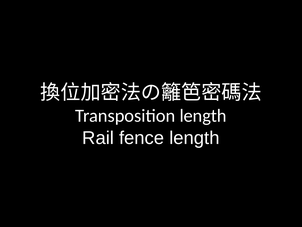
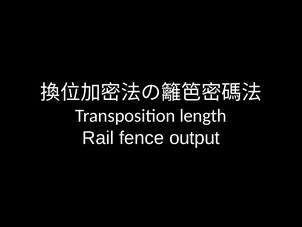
fence length: length -> output
